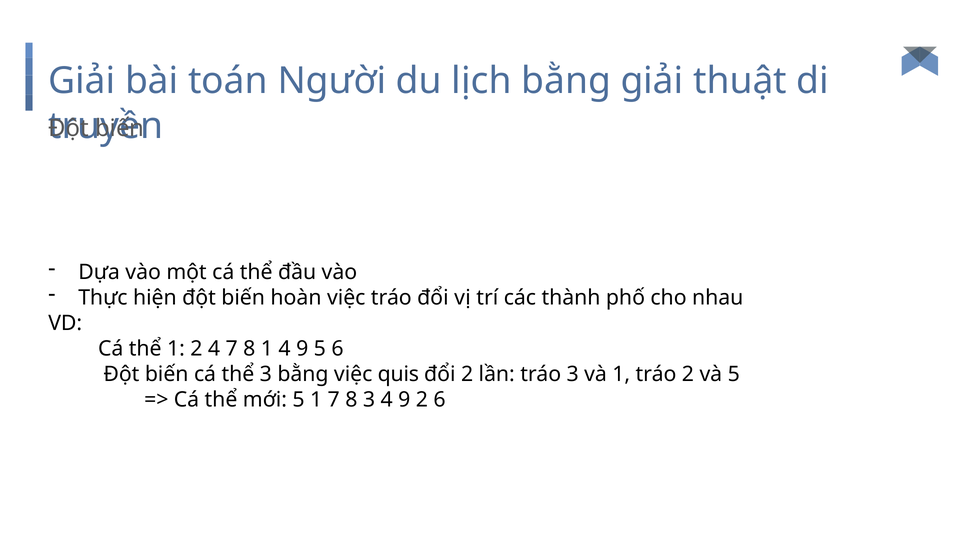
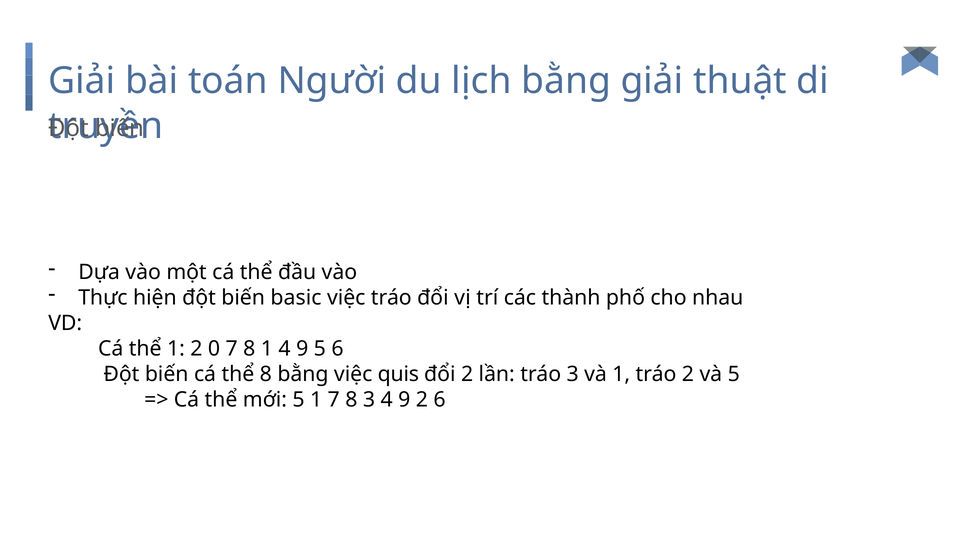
hoàn: hoàn -> basic
2 4: 4 -> 0
thể 3: 3 -> 8
